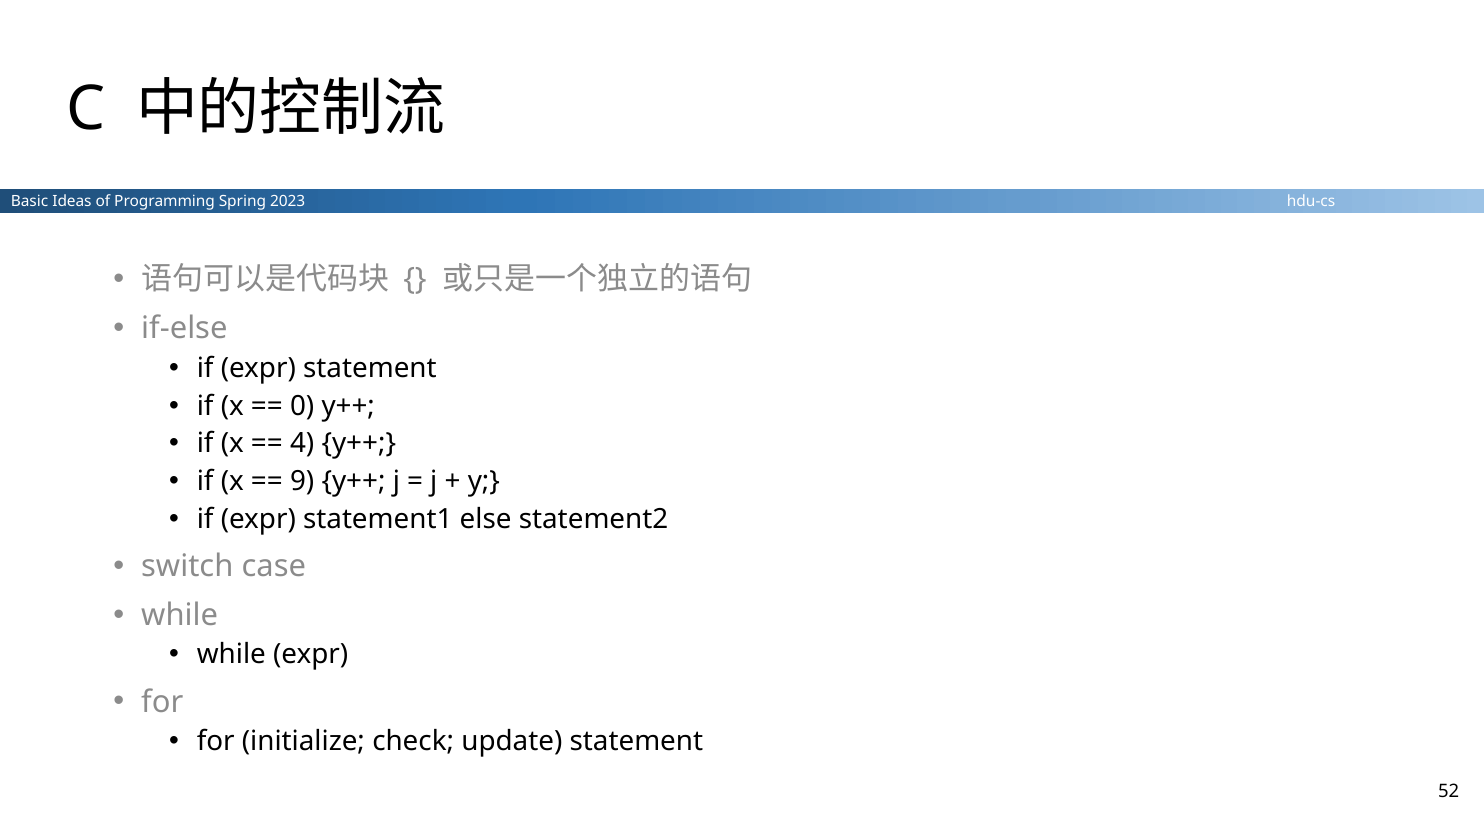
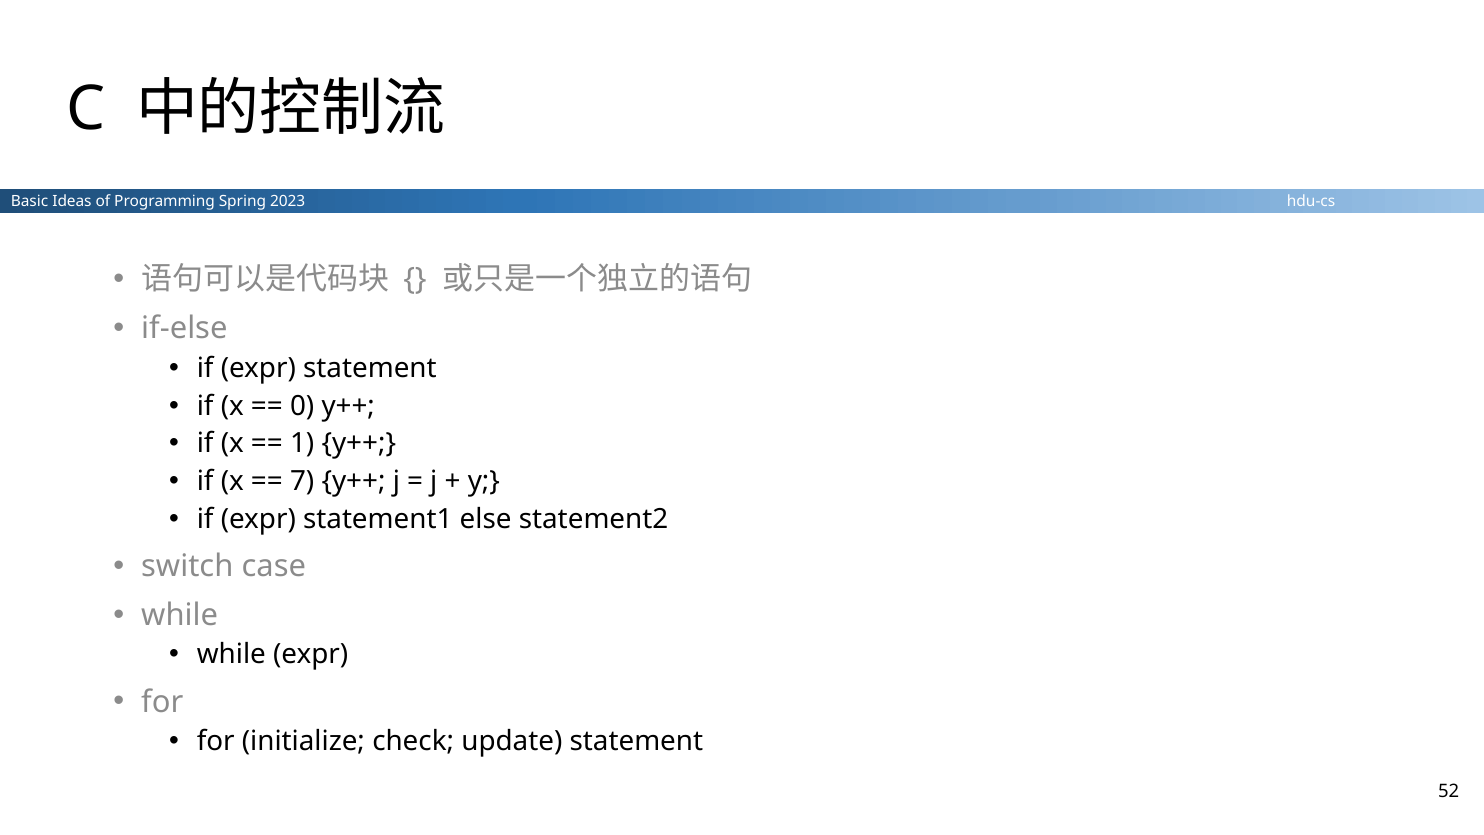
4: 4 -> 1
9: 9 -> 7
